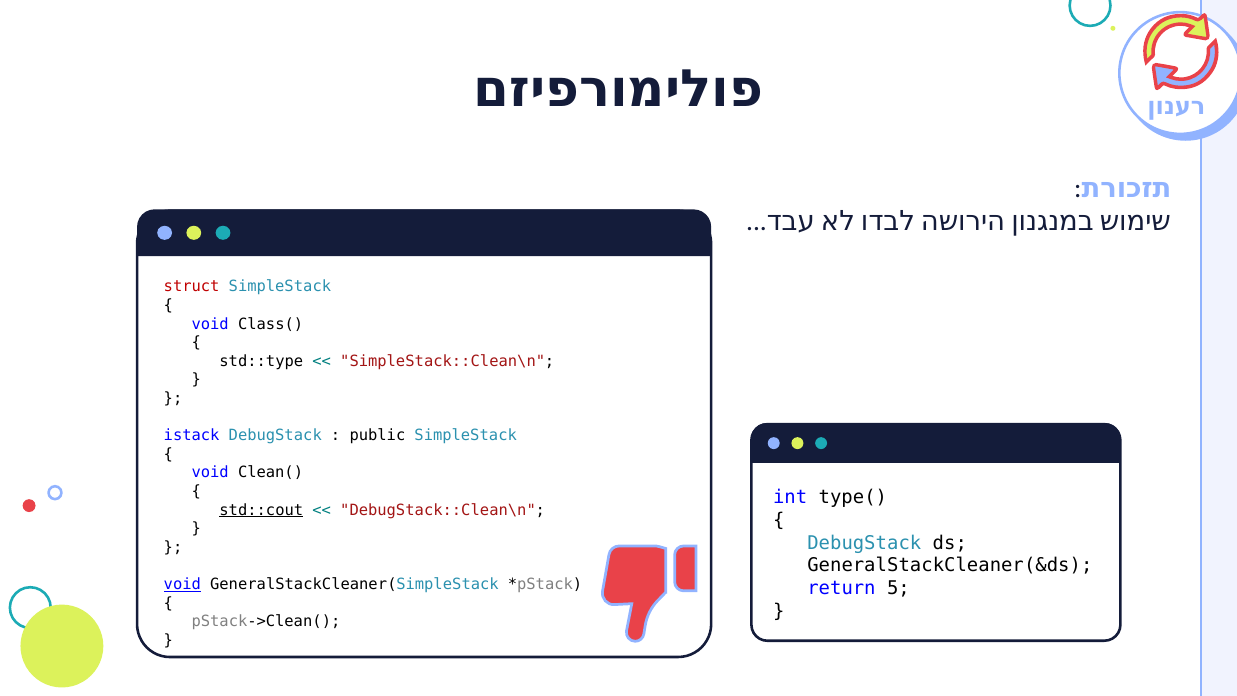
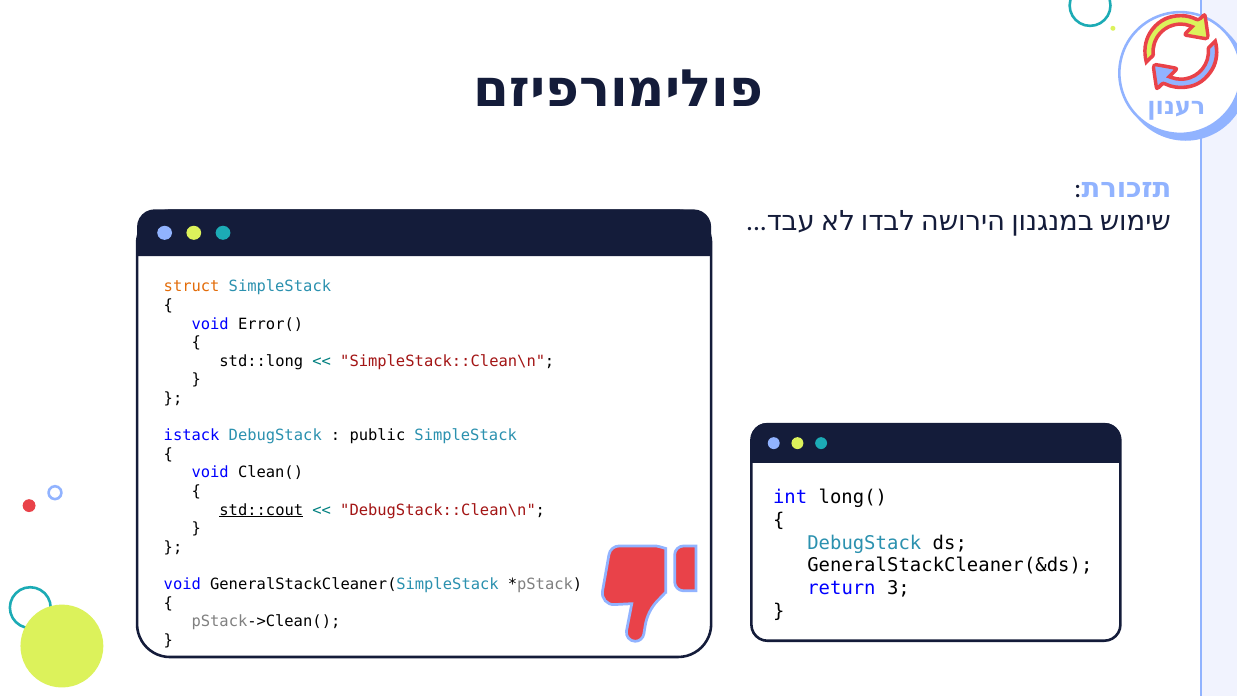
struct colour: red -> orange
Class(: Class( -> Error(
std::type: std::type -> std::long
type(: type( -> long(
void at (182, 584) underline: present -> none
5: 5 -> 3
